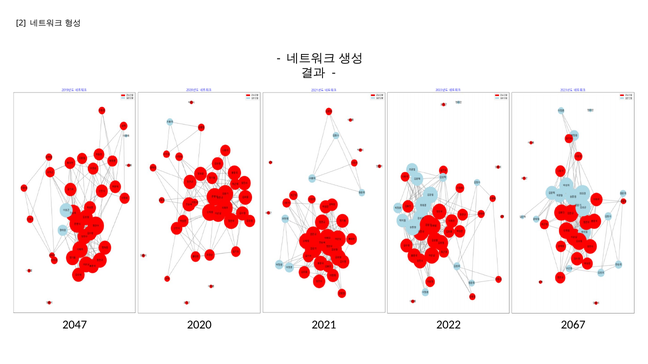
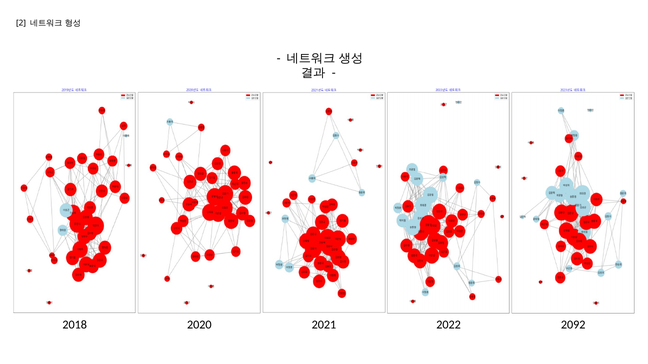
2047: 2047 -> 2018
2067: 2067 -> 2092
